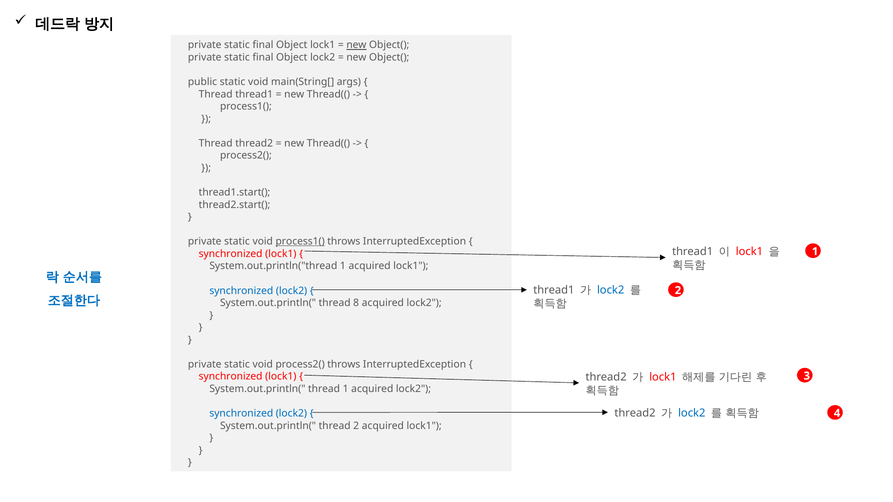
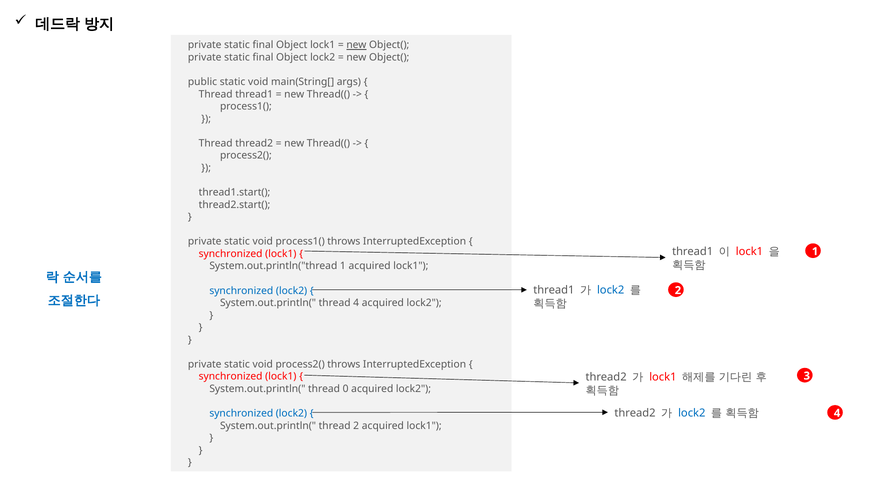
process1( at (300, 242) underline: present -> none
thread 8: 8 -> 4
thread 1: 1 -> 0
